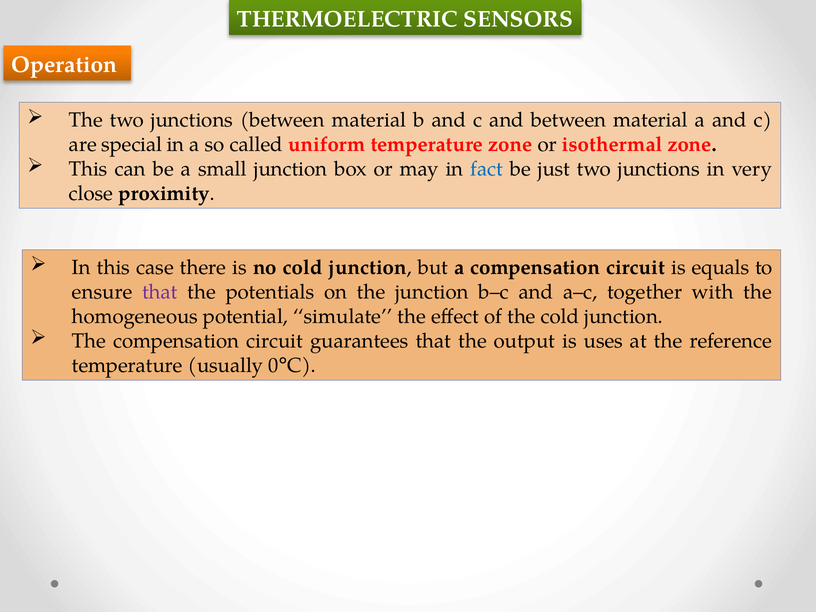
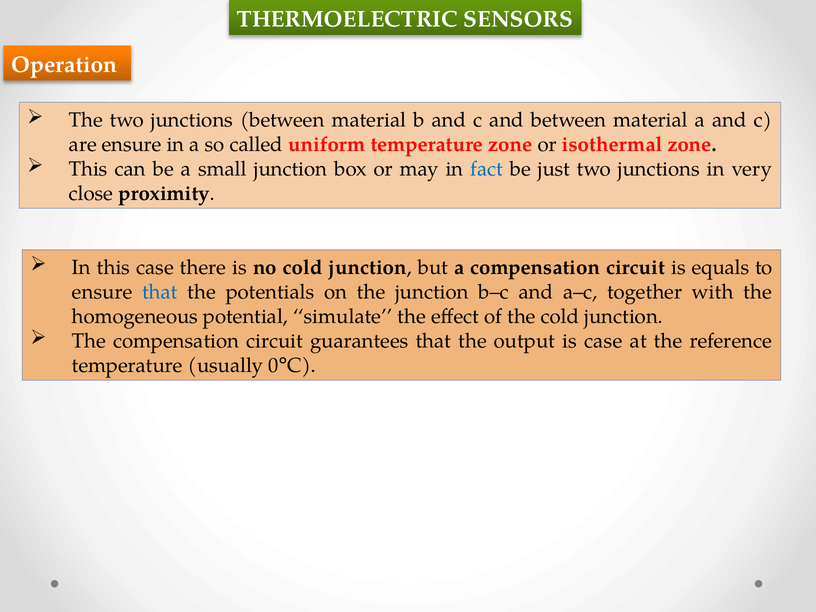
are special: special -> ensure
that at (160, 292) colour: purple -> blue
is uses: uses -> case
